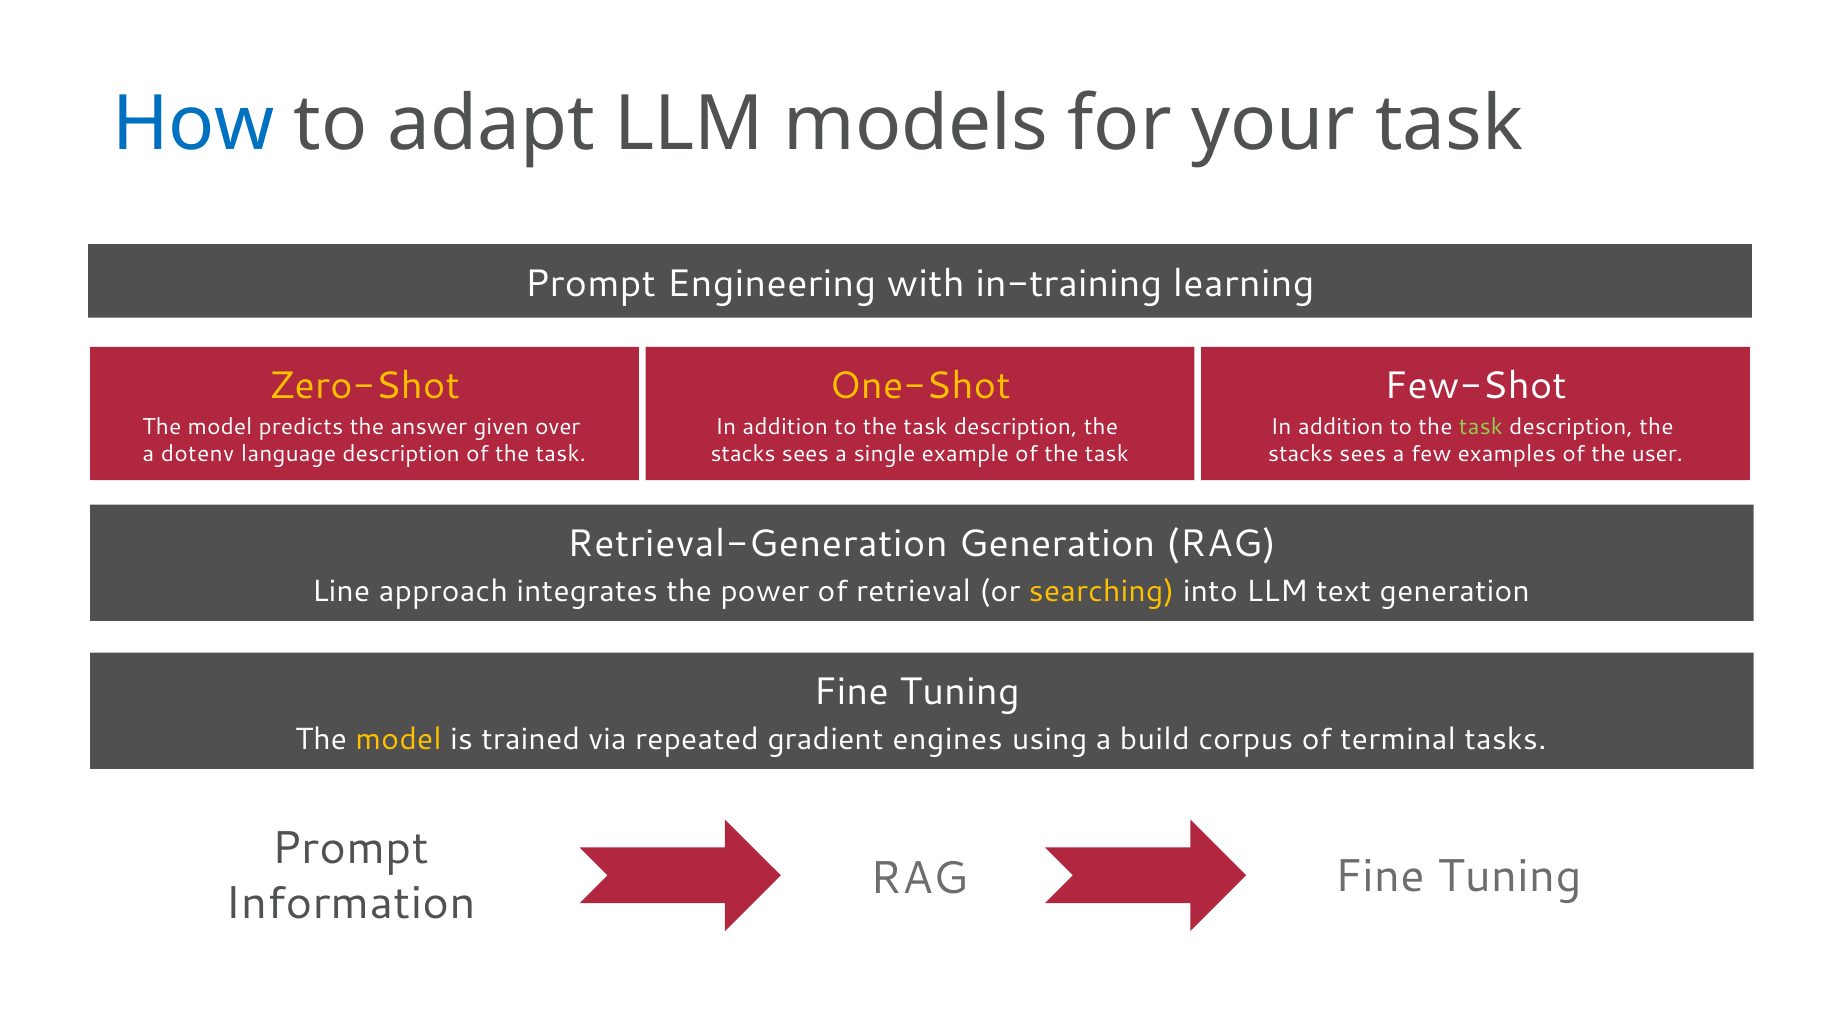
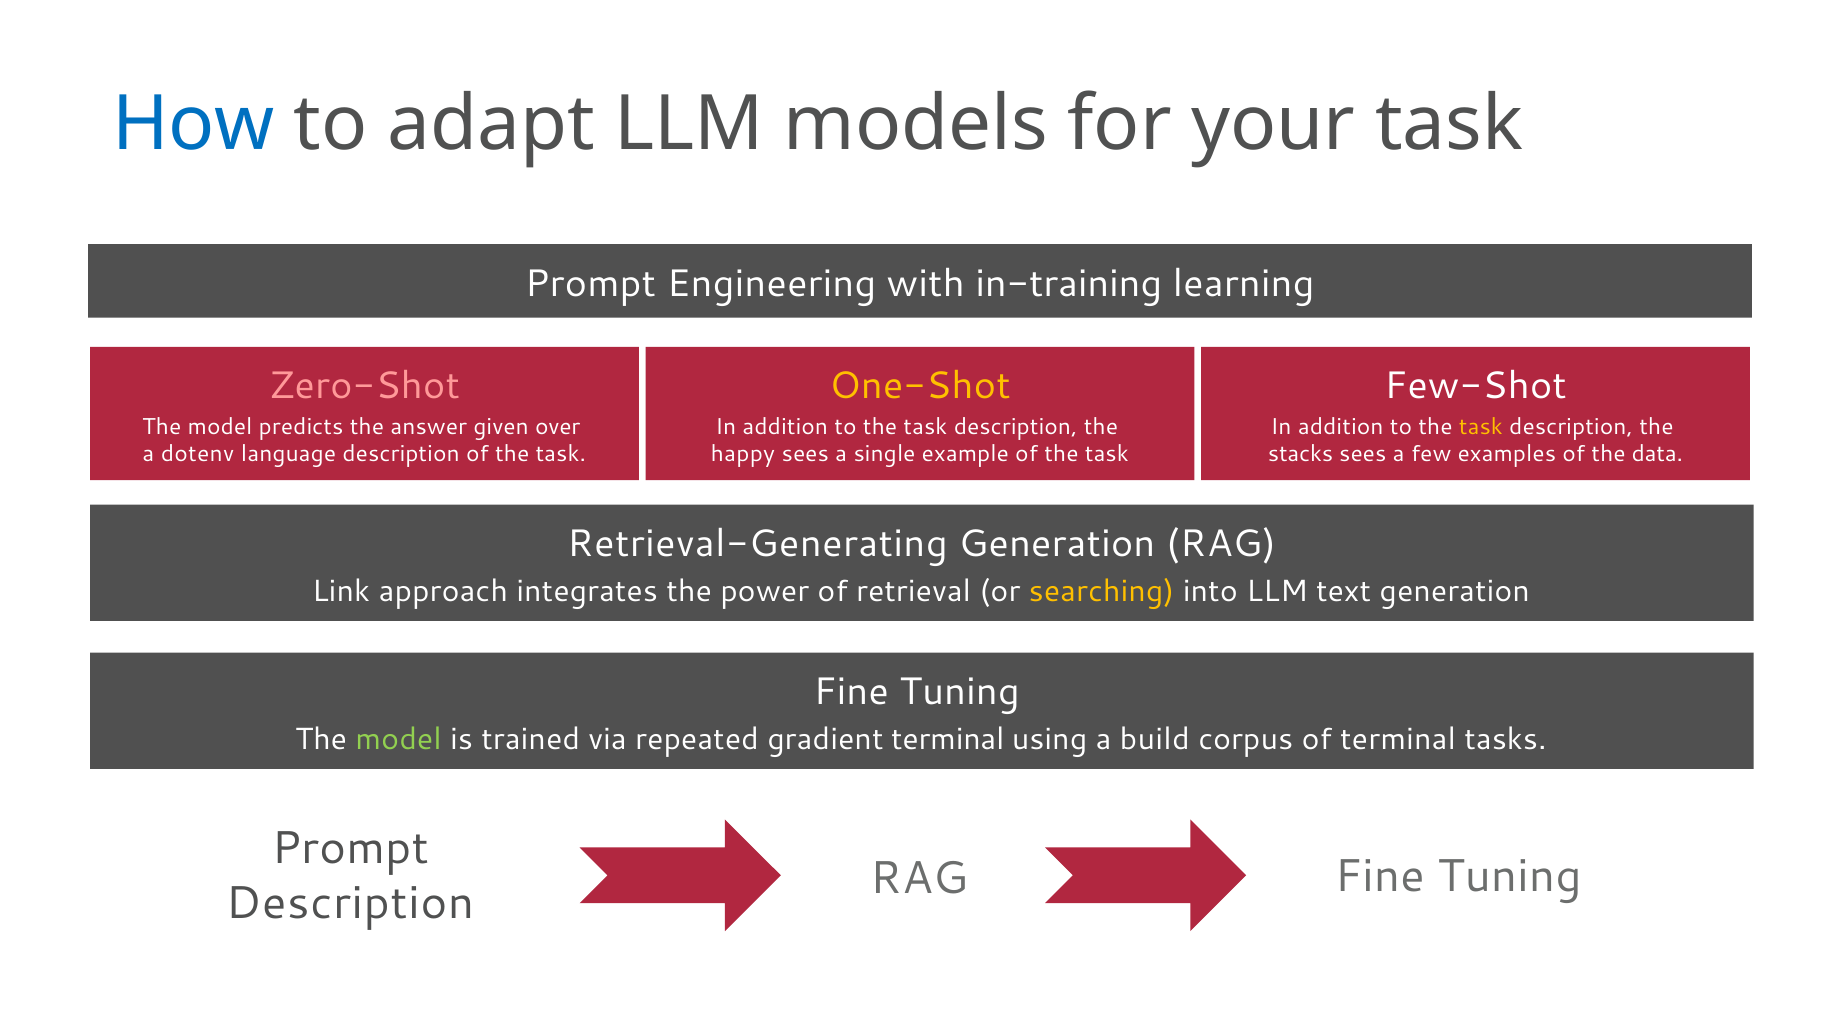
Zero-Shot colour: yellow -> pink
task at (1481, 426) colour: light green -> yellow
stacks at (743, 454): stacks -> happy
user: user -> data
Retrieval-Generation: Retrieval-Generation -> Retrieval-Generating
Line: Line -> Link
model at (399, 739) colour: yellow -> light green
gradient engines: engines -> terminal
Information at (350, 903): Information -> Description
